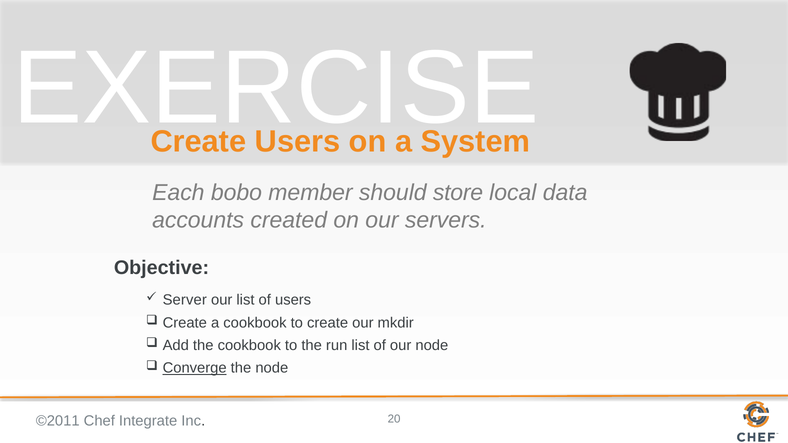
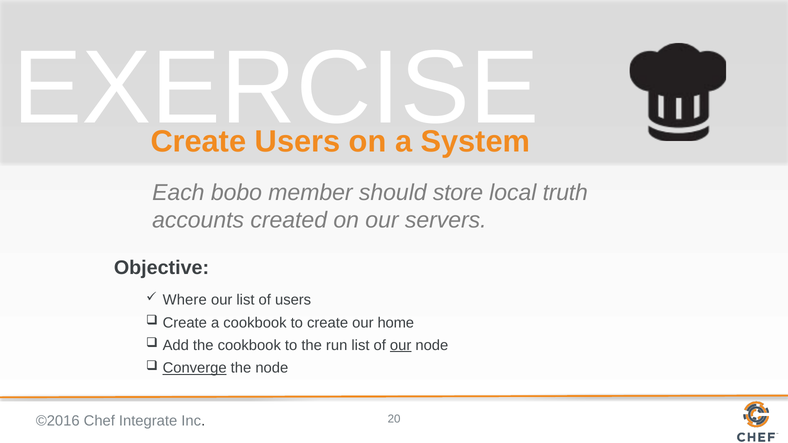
data: data -> truth
Server: Server -> Where
mkdir: mkdir -> home
our at (401, 346) underline: none -> present
©2011: ©2011 -> ©2016
